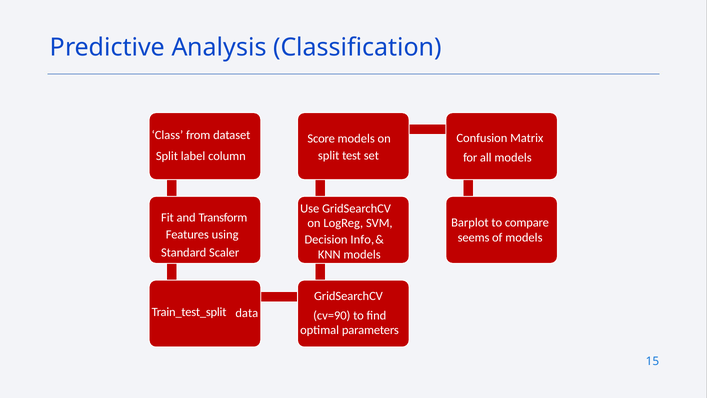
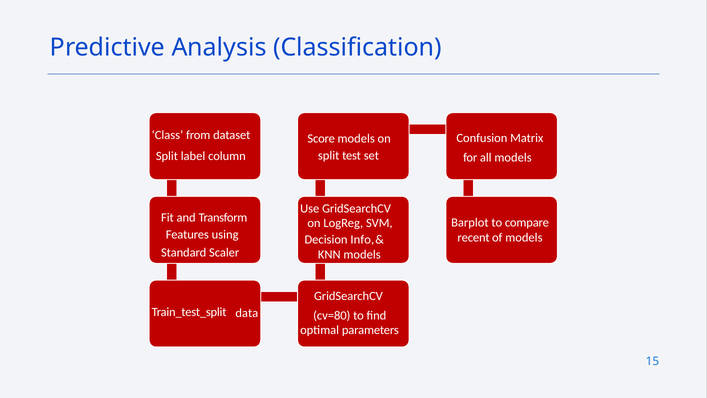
seems: seems -> recent
cv=90: cv=90 -> cv=80
